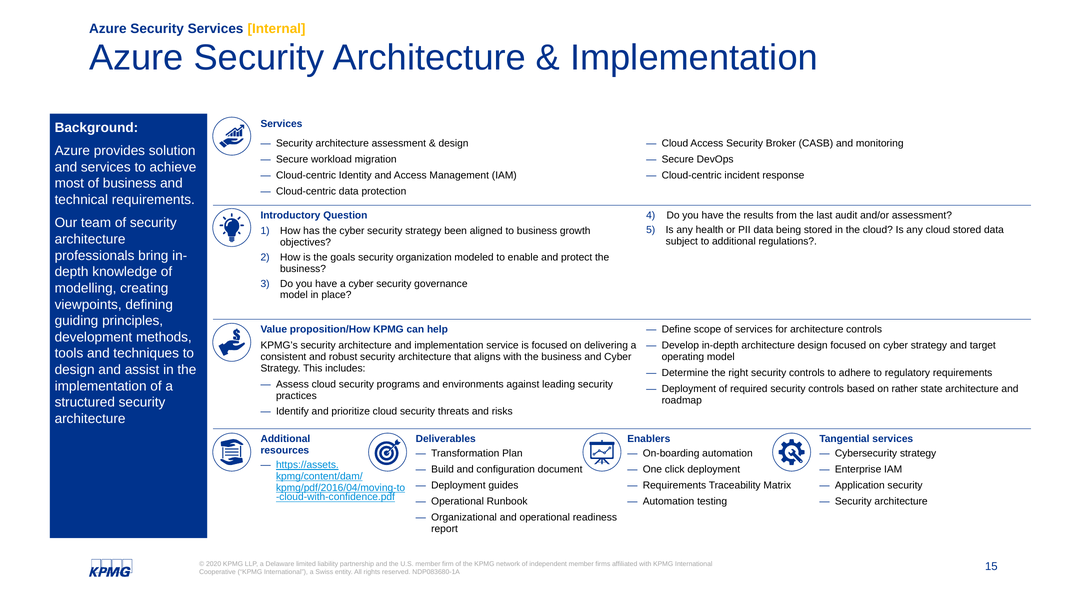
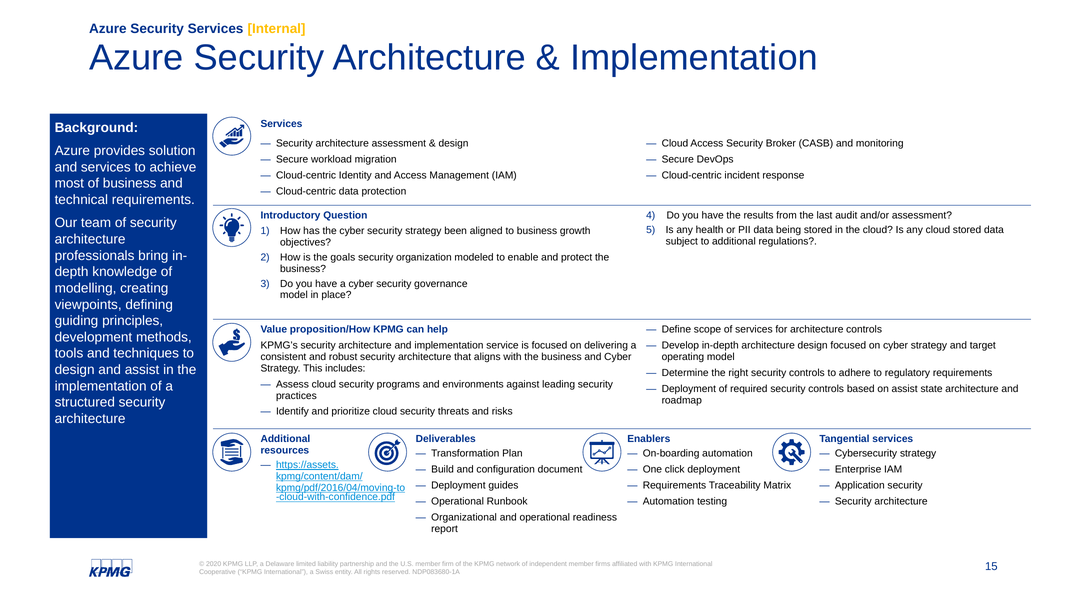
on rather: rather -> assist
